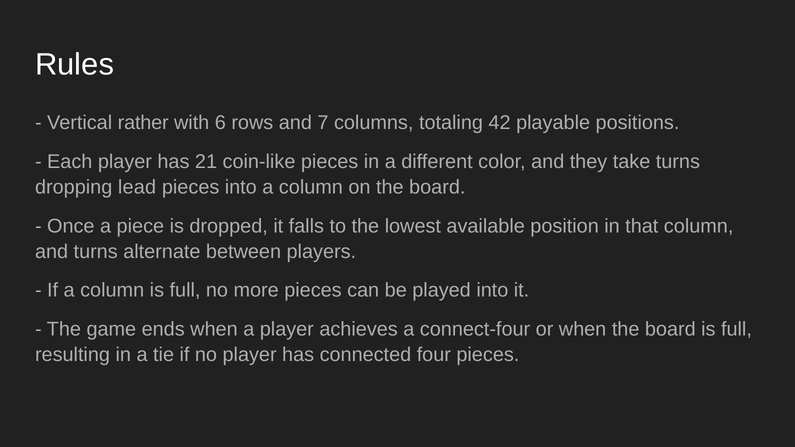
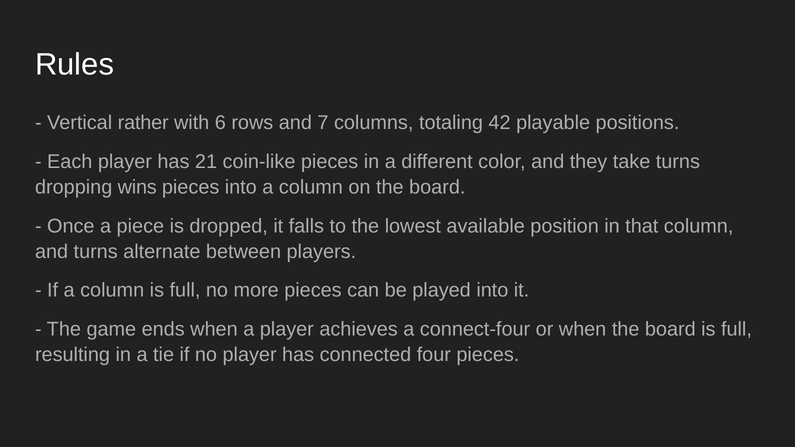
lead: lead -> wins
